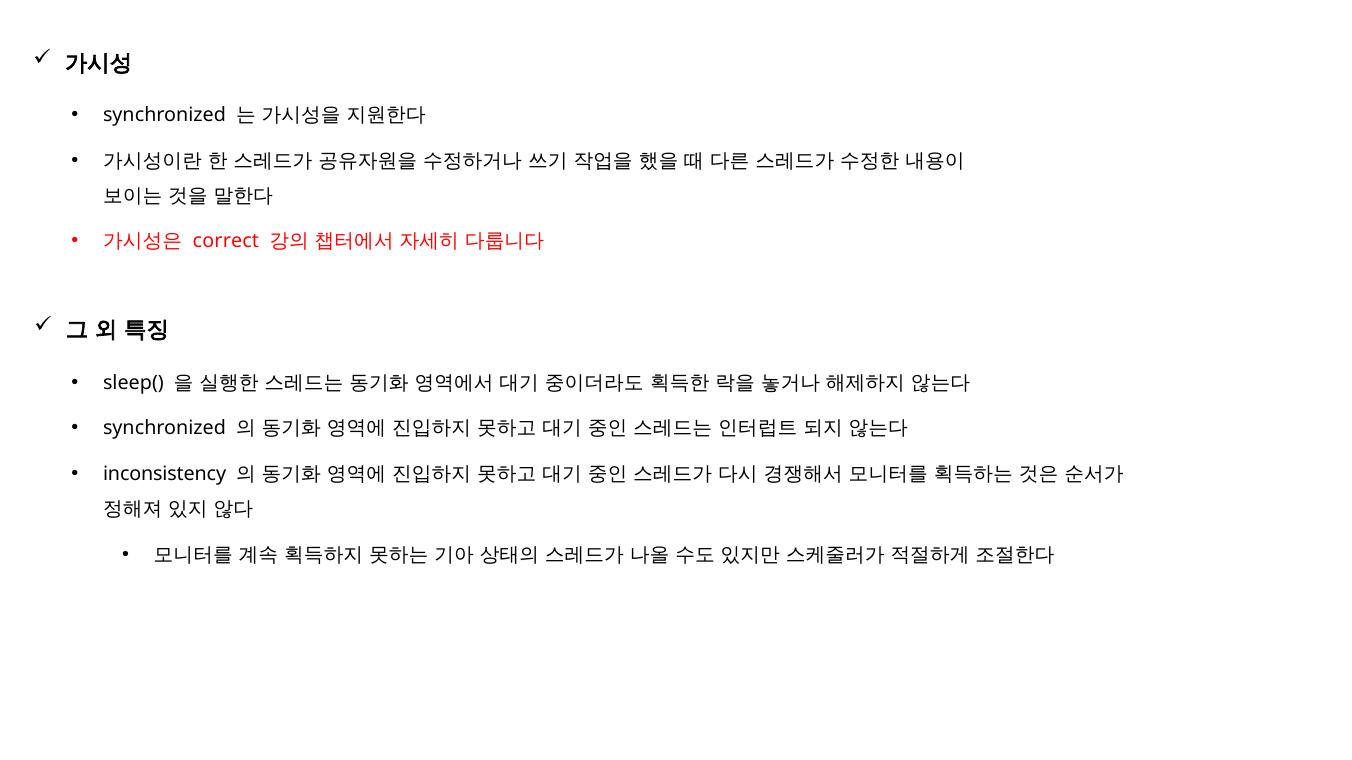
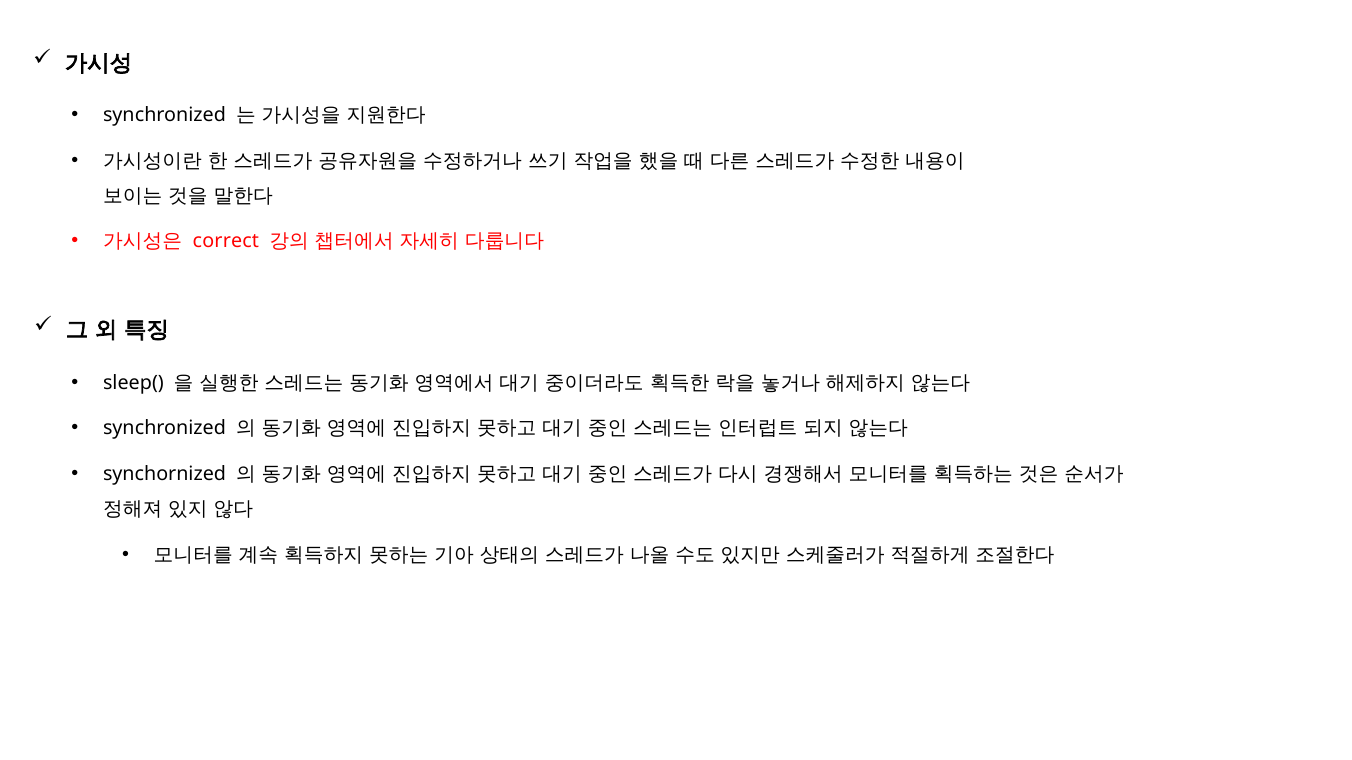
inconsistency: inconsistency -> synchornized
